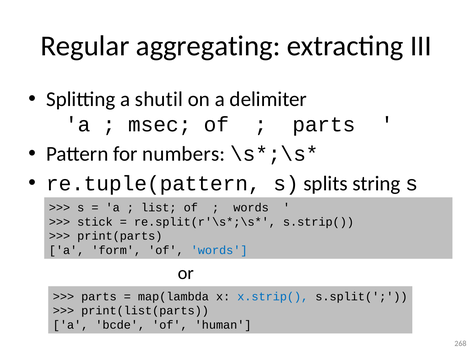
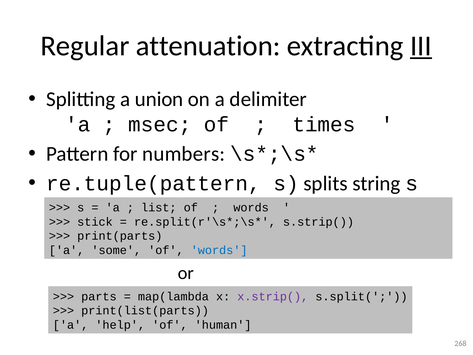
aggregating: aggregating -> attenuation
III underline: none -> present
shutil: shutil -> union
parts at (324, 124): parts -> times
form: form -> some
x.strip( colour: blue -> purple
bcde: bcde -> help
